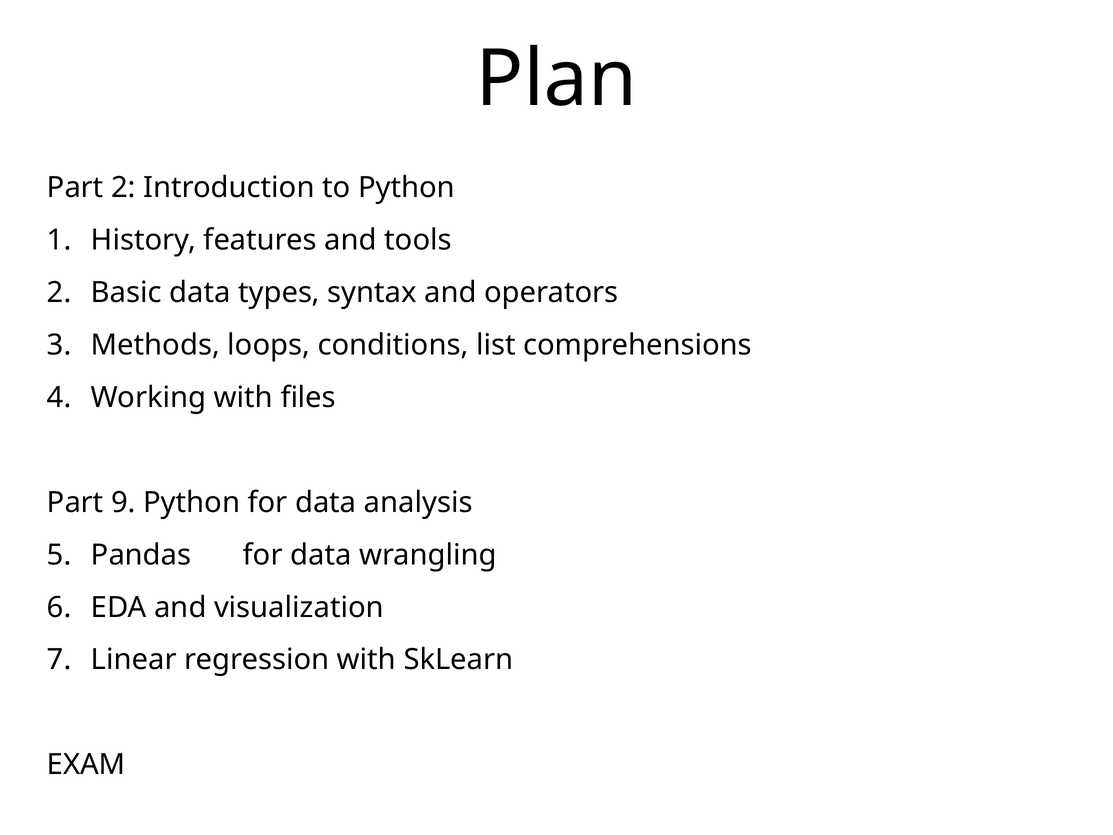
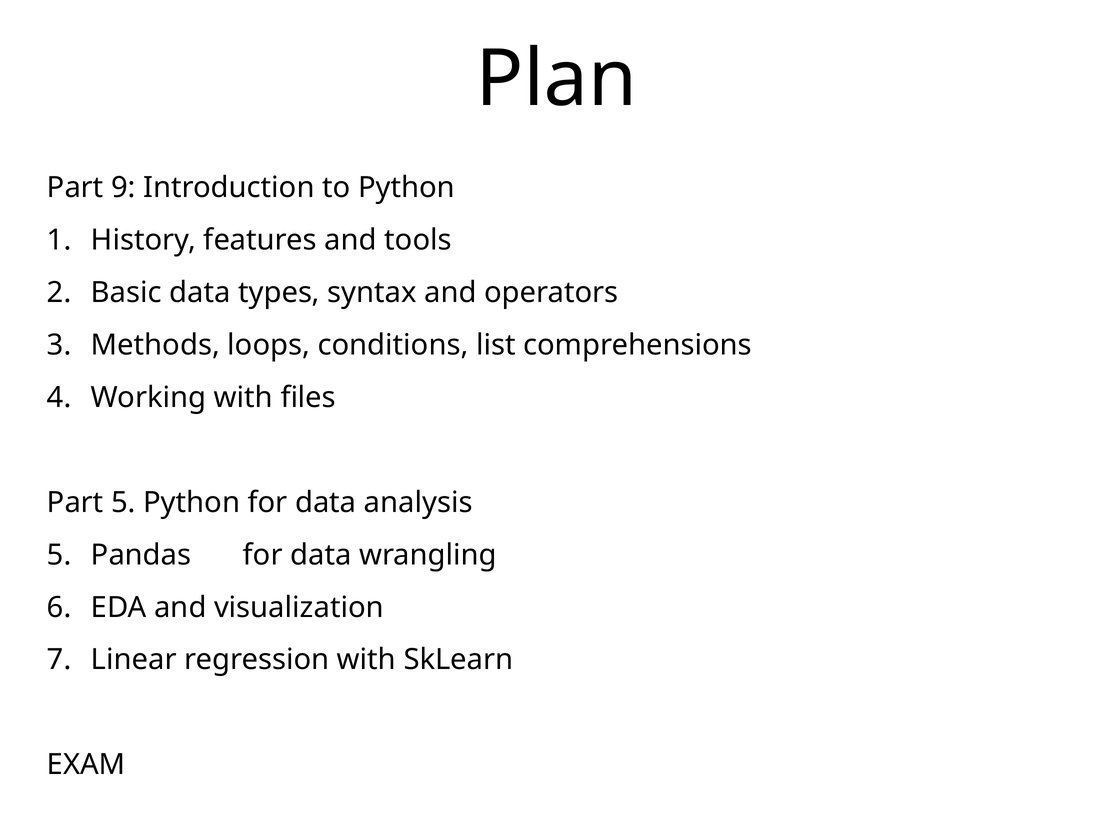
Part 2: 2 -> 9
Part 9: 9 -> 5
